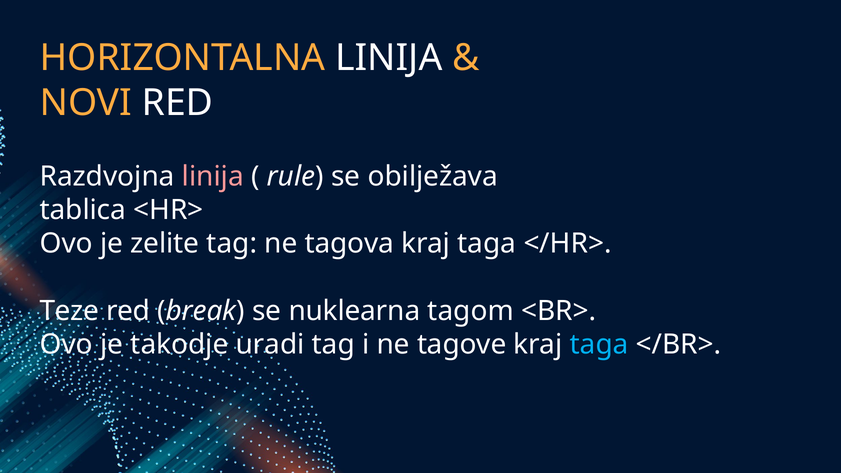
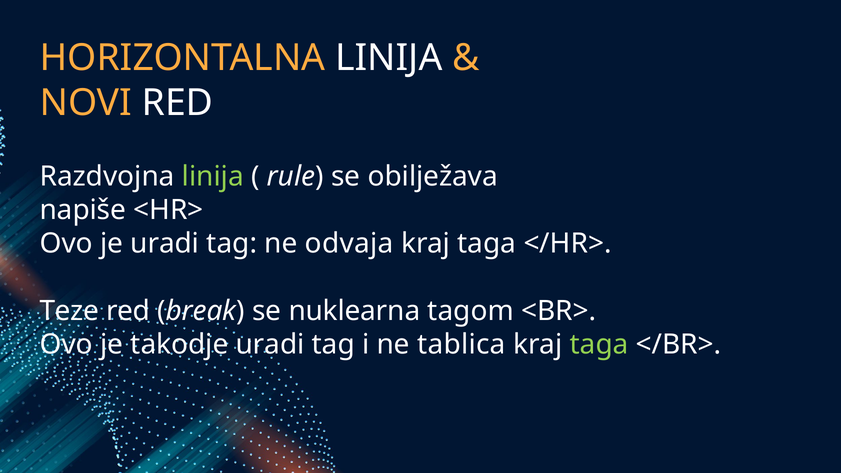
linija at (213, 176) colour: pink -> light green
tablica: tablica -> napiše
je zelite: zelite -> uradi
tagova: tagova -> odvaja
tagove: tagove -> tablica
taga at (599, 344) colour: light blue -> light green
